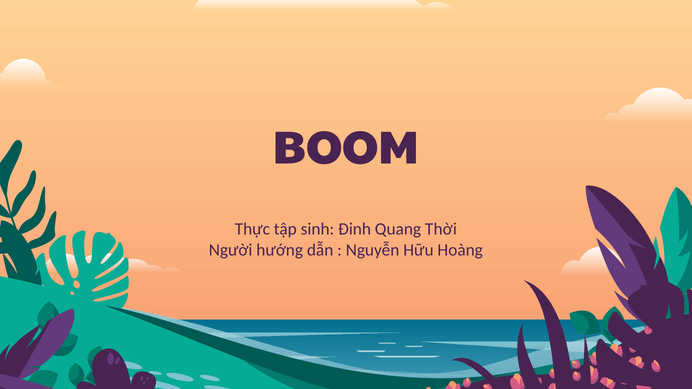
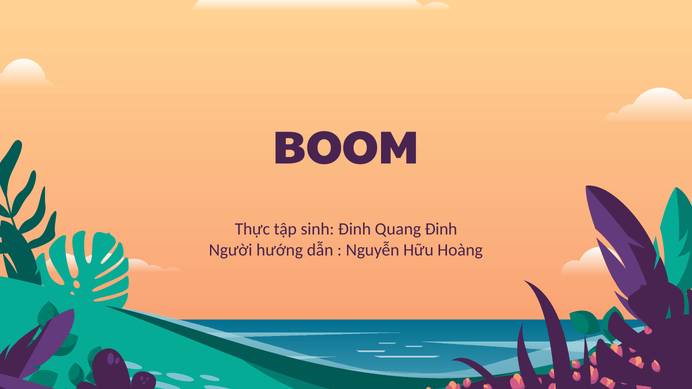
Quang Thời: Thời -> Đinh
